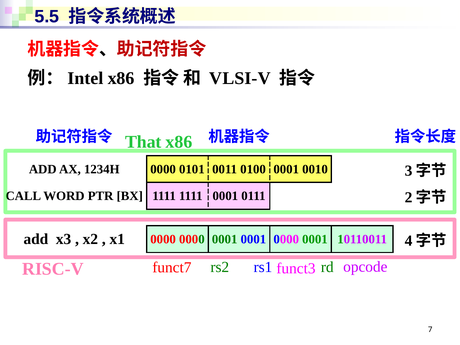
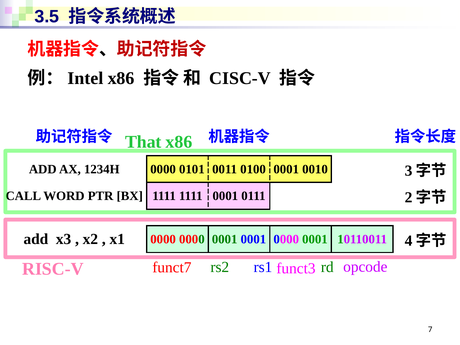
5.5: 5.5 -> 3.5
VLSI-V: VLSI-V -> CISC-V
